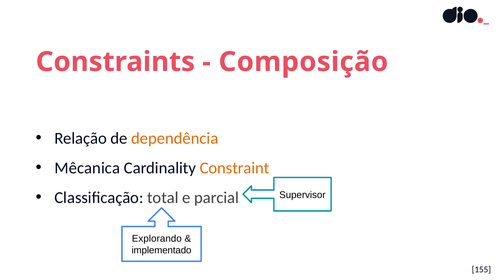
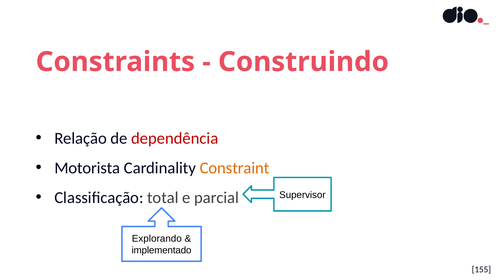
Composição: Composição -> Construindo
dependência colour: orange -> red
Mêcanica: Mêcanica -> Motorista
